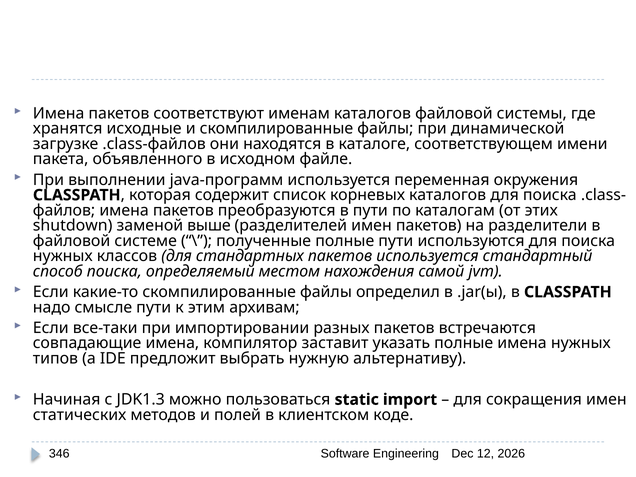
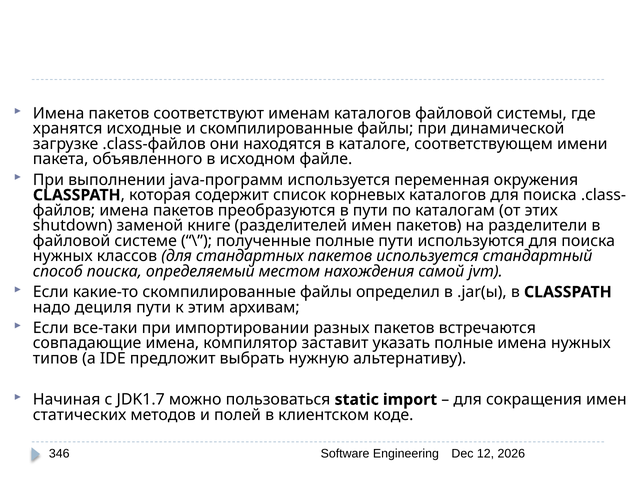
выше: выше -> книге
смысле: смысле -> дециля
JDK1.3: JDK1.3 -> JDK1.7
